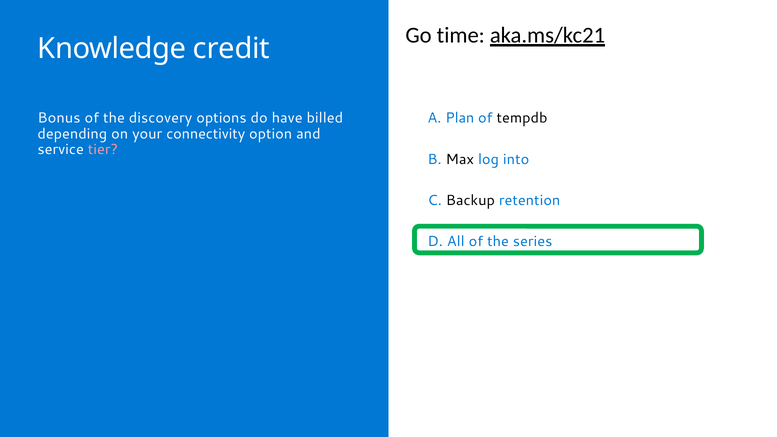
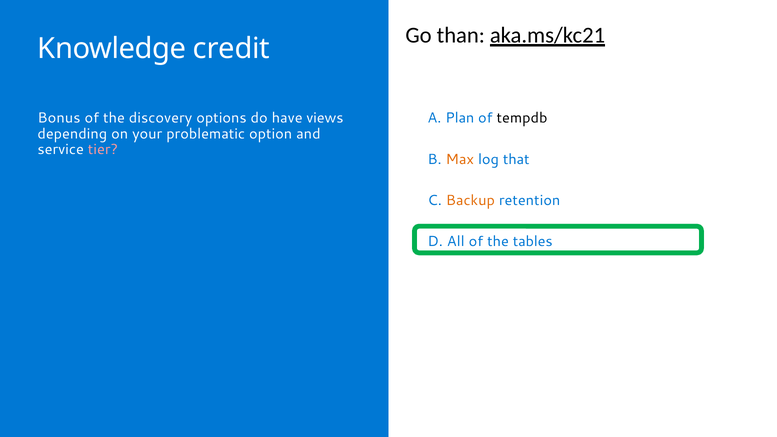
time: time -> than
billed: billed -> views
connectivity: connectivity -> problematic
Max colour: black -> orange
into: into -> that
Backup colour: black -> orange
series: series -> tables
